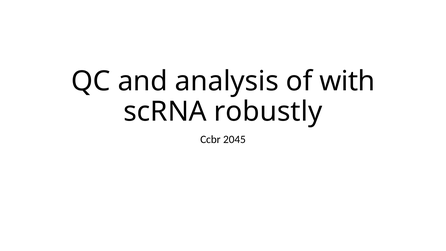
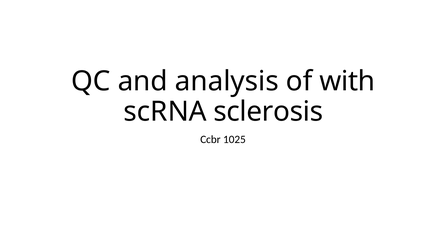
robustly: robustly -> sclerosis
2045: 2045 -> 1025
